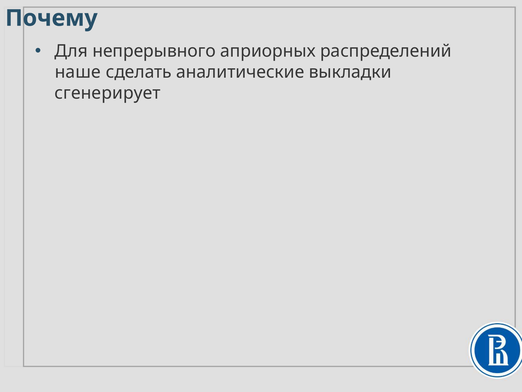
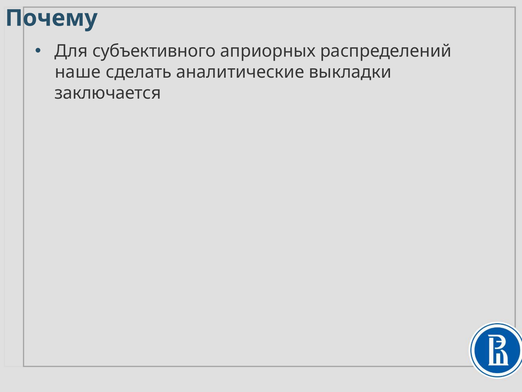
непрерывного: непрерывного -> субъективного
сгенерирует: сгенерирует -> заключается
